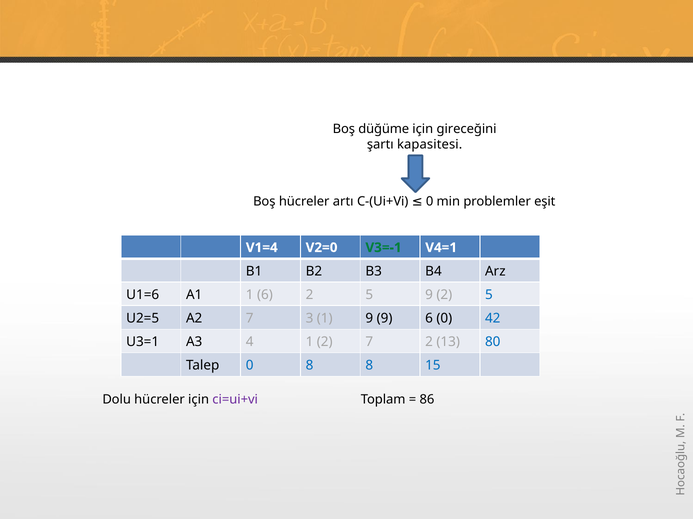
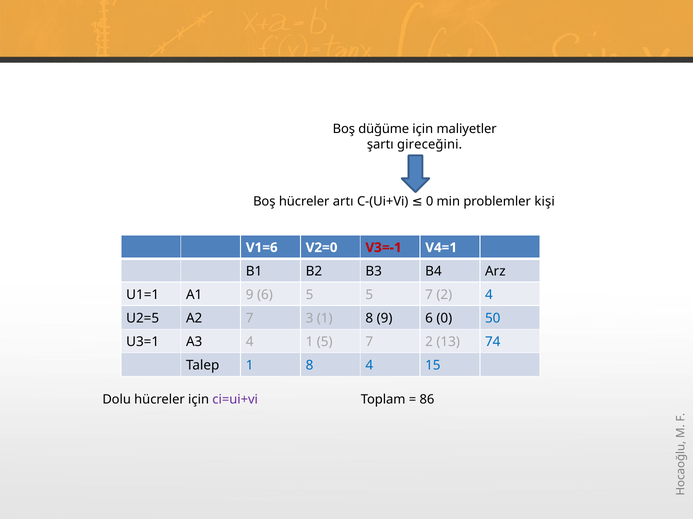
gireceğini: gireceğini -> maliyetler
kapasitesi: kapasitesi -> gireceğini
eşit: eşit -> kişi
V1=4: V1=4 -> V1=6
V3=-1 colour: green -> red
U1=6: U1=6 -> U1=1
A1 1: 1 -> 9
6 2: 2 -> 5
9 at (429, 295): 9 -> 7
5 at (489, 295): 5 -> 4
3 1 9: 9 -> 8
42: 42 -> 50
1 2: 2 -> 5
80: 80 -> 74
Talep 0: 0 -> 1
8 8: 8 -> 4
